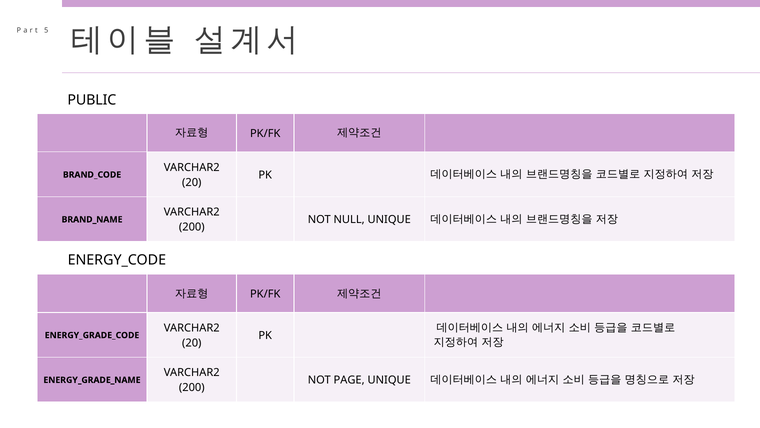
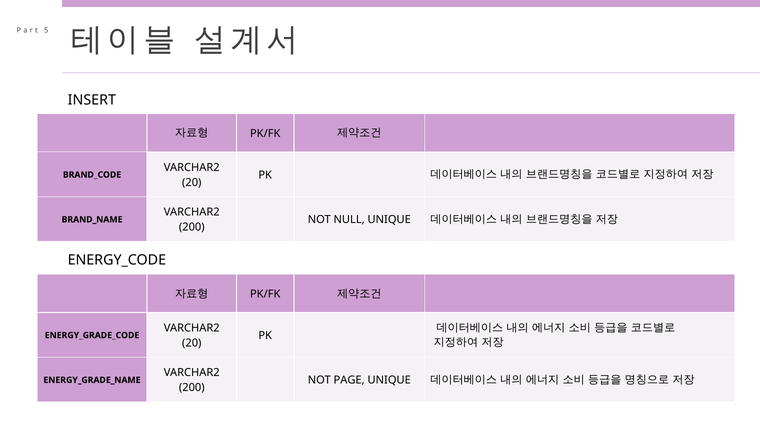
PUBLIC: PUBLIC -> INSERT
